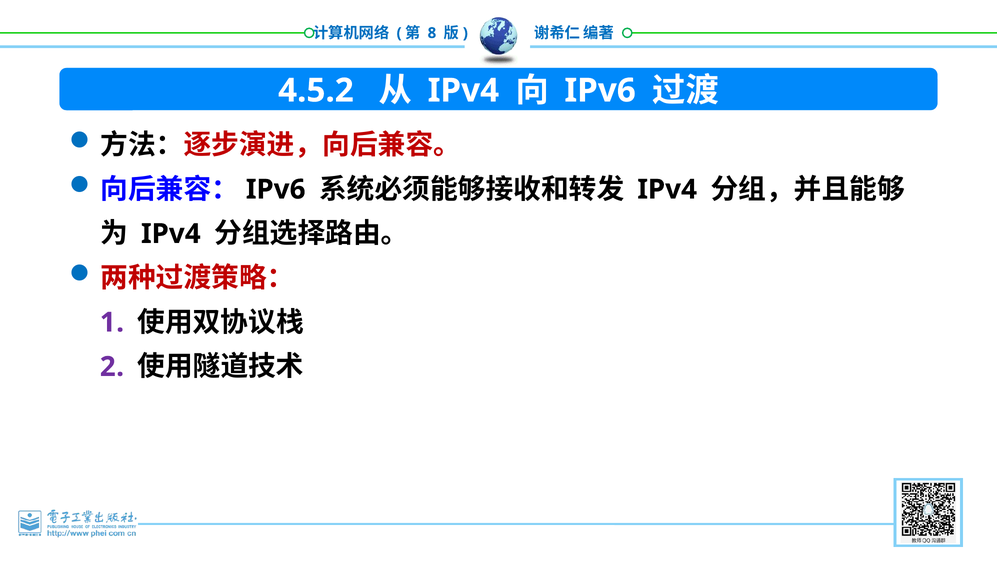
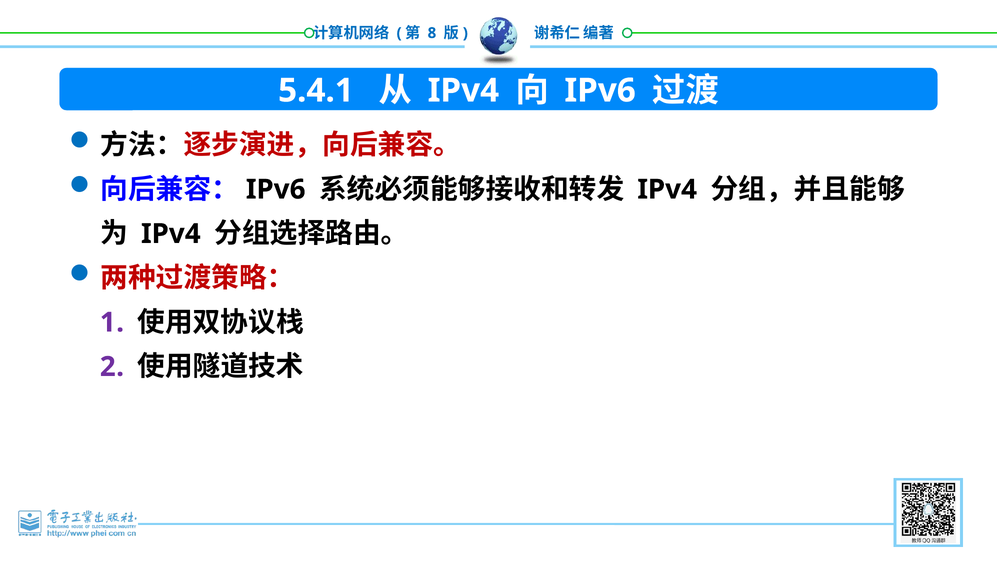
4.5.2: 4.5.2 -> 5.4.1
